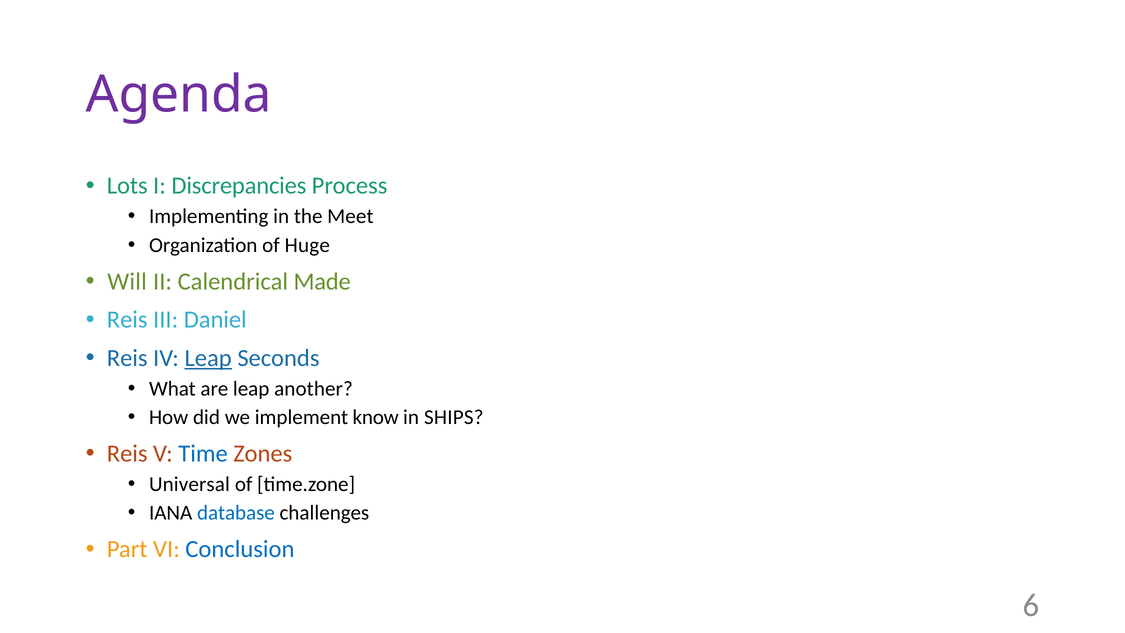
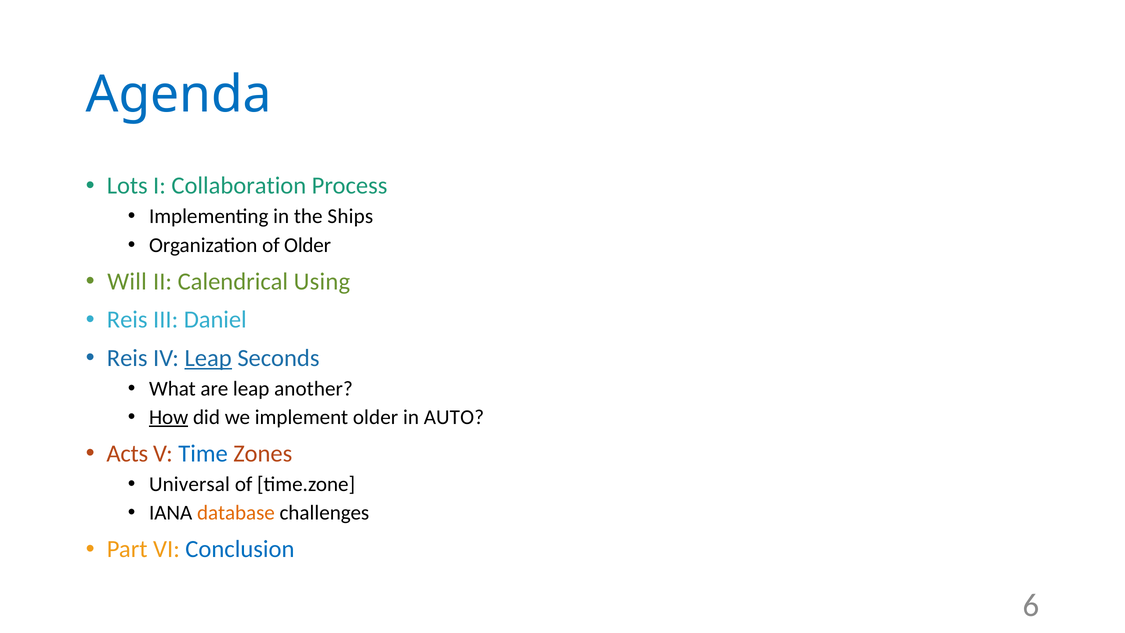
Agenda colour: purple -> blue
Discrepancies: Discrepancies -> Collaboration
Meet: Meet -> Ships
of Huge: Huge -> Older
Made: Made -> Using
How underline: none -> present
implement know: know -> older
SHIPS: SHIPS -> AUTO
Reis at (127, 454): Reis -> Acts
database colour: blue -> orange
